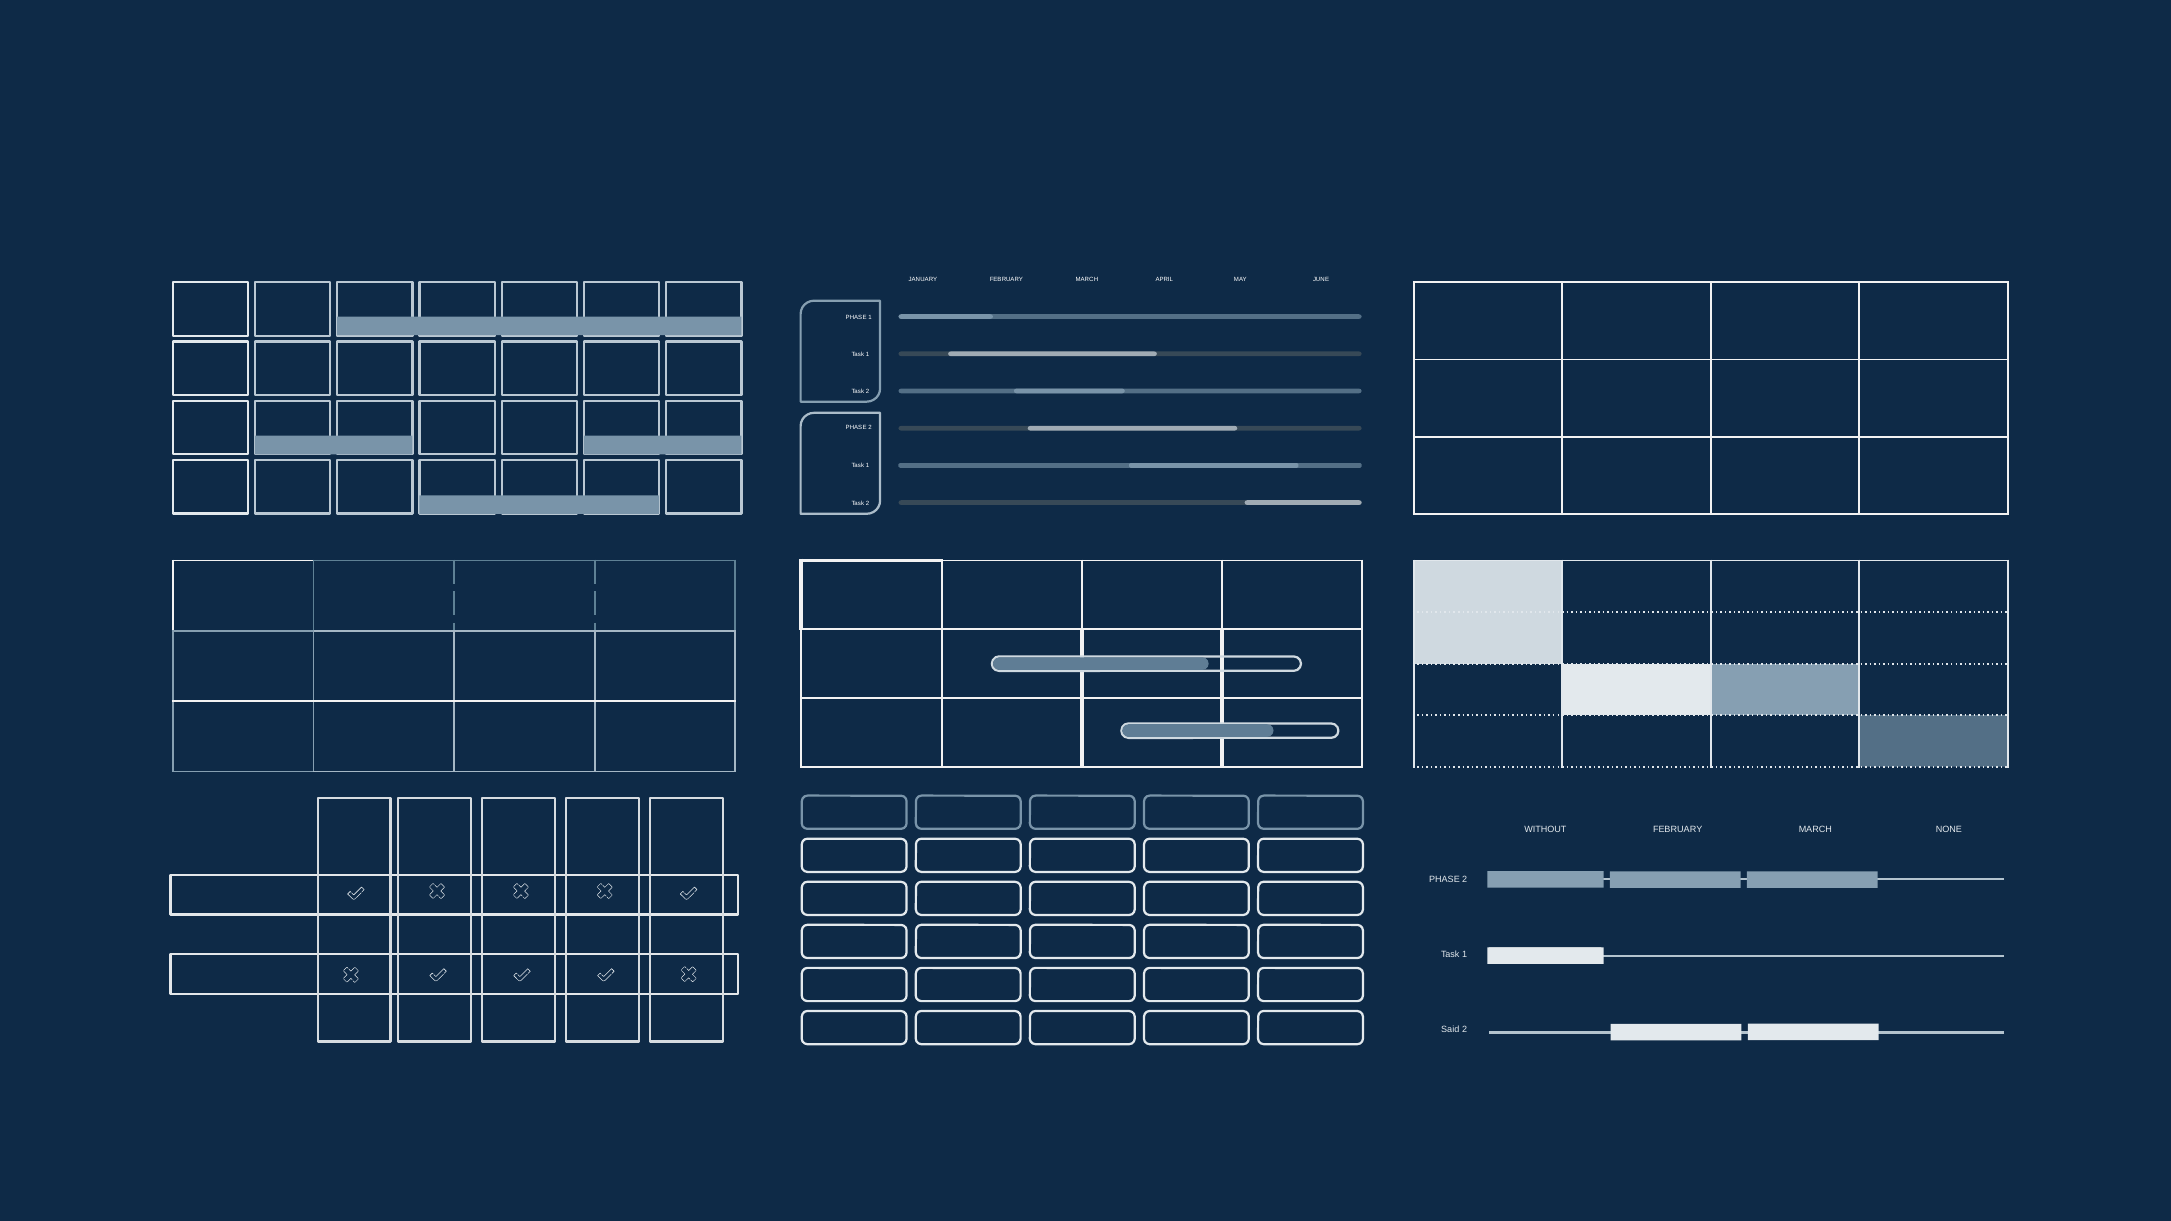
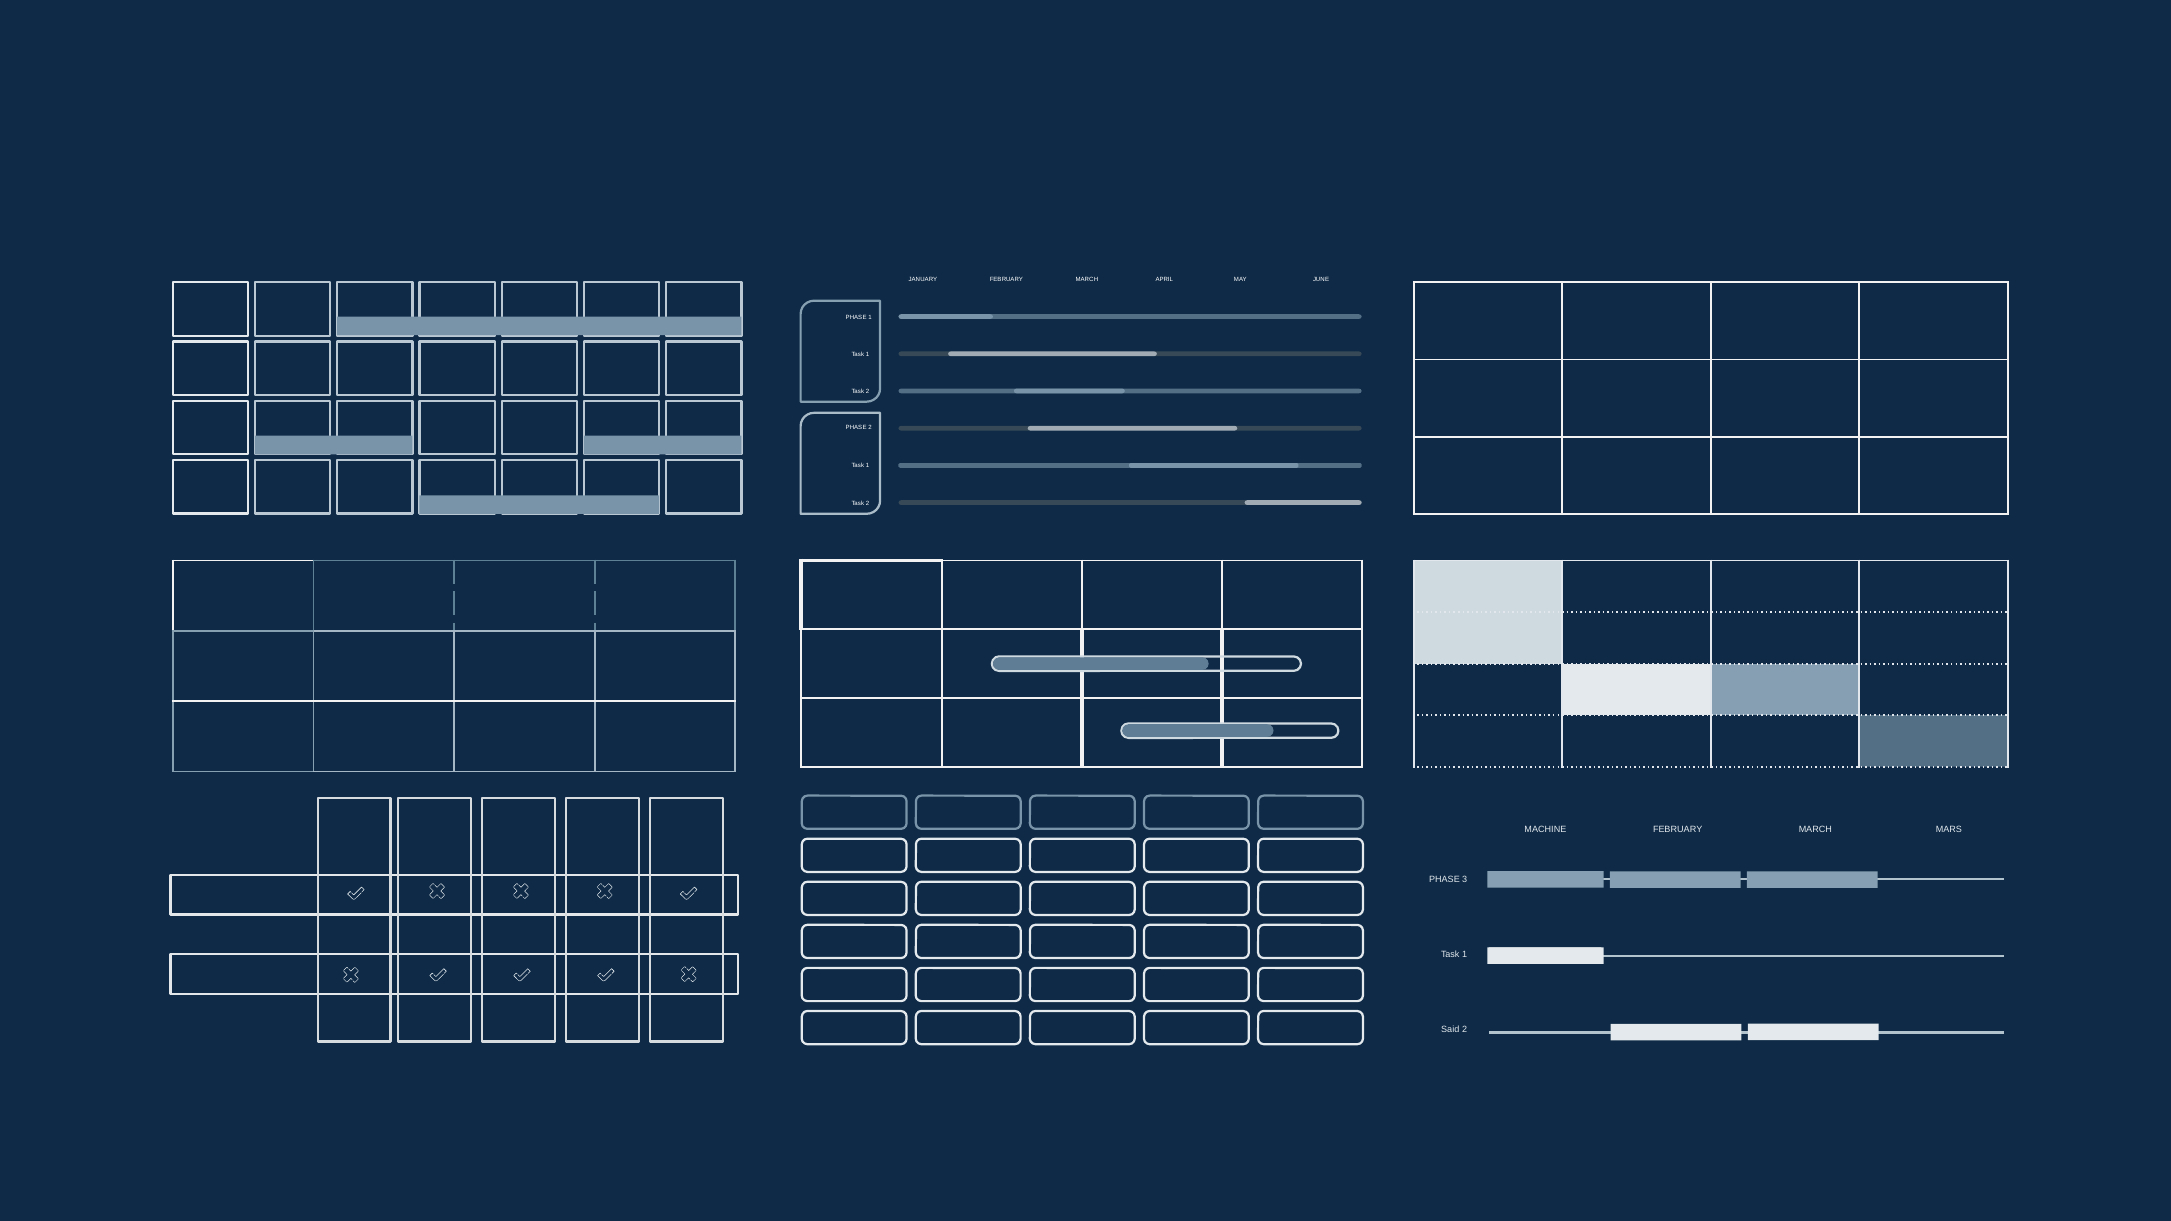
WITHOUT: WITHOUT -> MACHINE
NONE: NONE -> MARS
2 at (1465, 880): 2 -> 3
